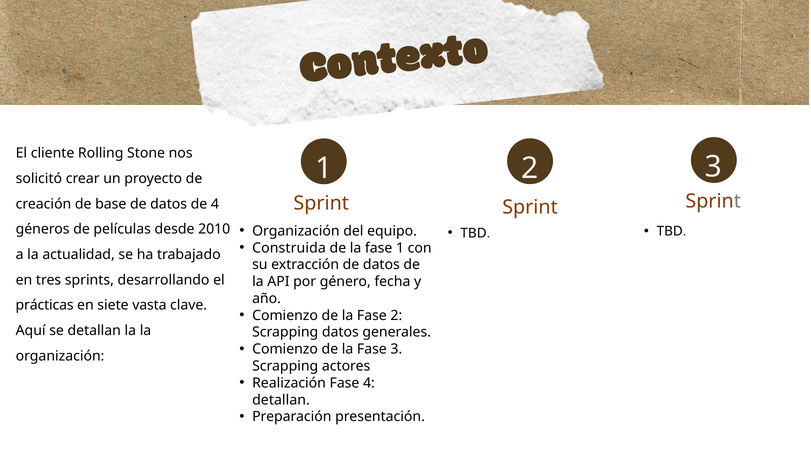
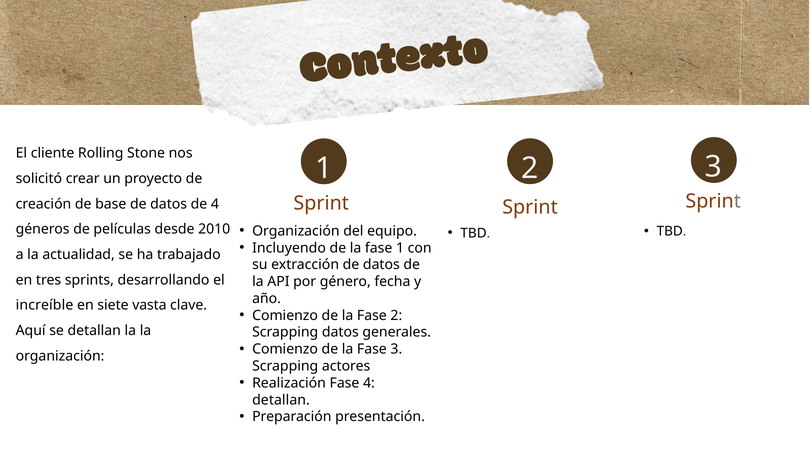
Construida: Construida -> Incluyendo
prácticas: prácticas -> increíble
